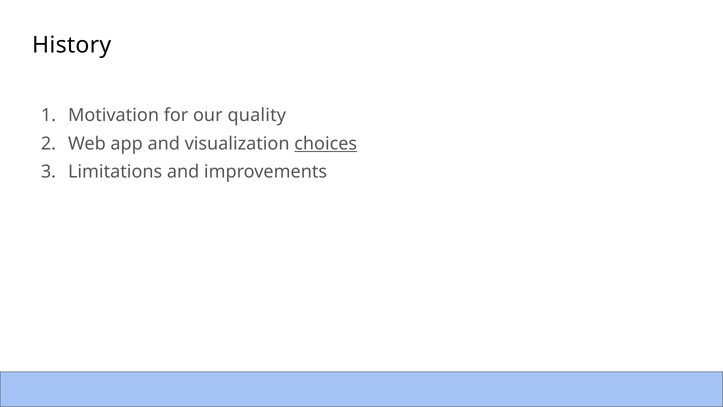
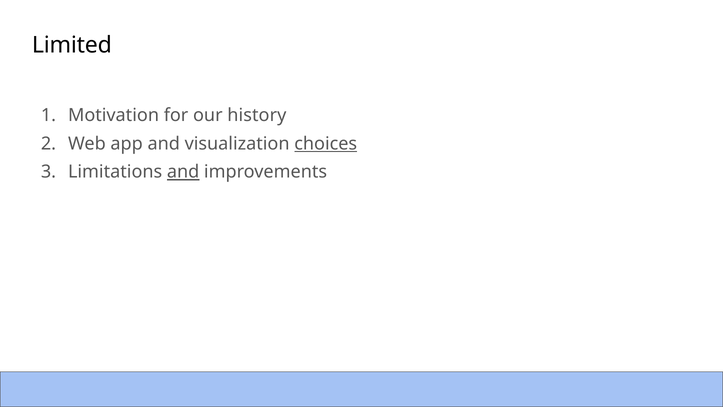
History: History -> Limited
quality: quality -> history
and at (183, 172) underline: none -> present
